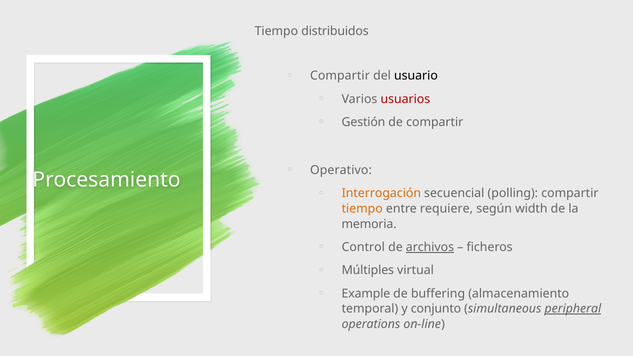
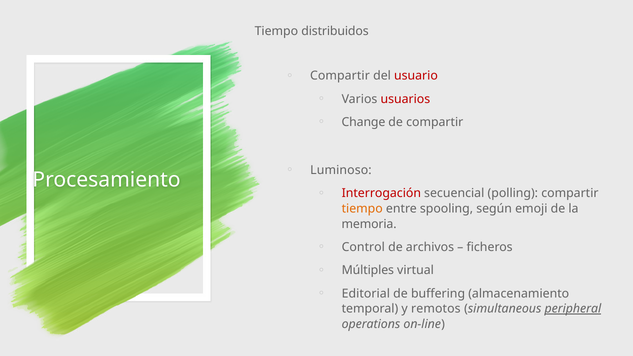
usuario colour: black -> red
Gestión: Gestión -> Change
Operativo: Operativo -> Luminoso
Interrogación colour: orange -> red
requiere: requiere -> spooling
width: width -> emoji
archivos underline: present -> none
Example: Example -> Editorial
conjunto: conjunto -> remotos
